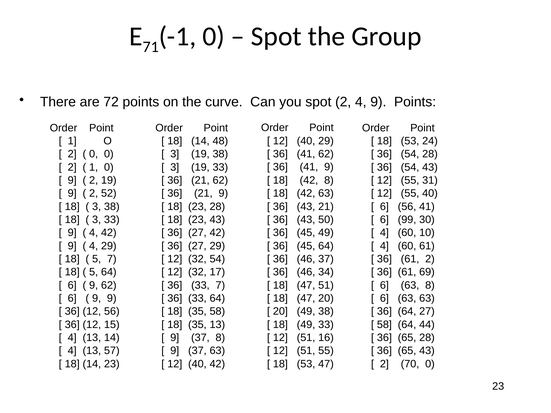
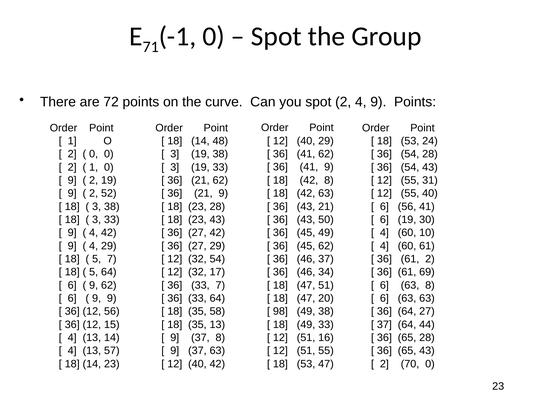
6 99: 99 -> 19
45 64: 64 -> 62
20 at (280, 312): 20 -> 98
58 at (384, 325): 58 -> 37
